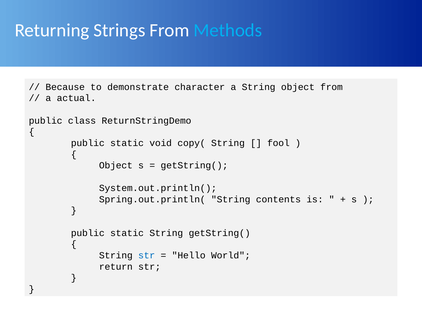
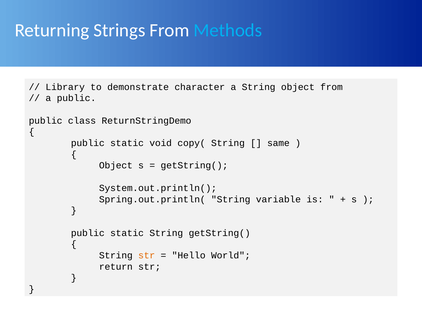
Because: Because -> Library
a actual: actual -> public
fool: fool -> same
contents: contents -> variable
str at (147, 256) colour: blue -> orange
